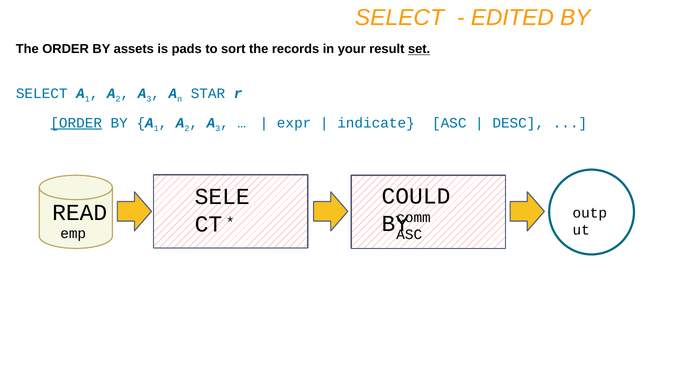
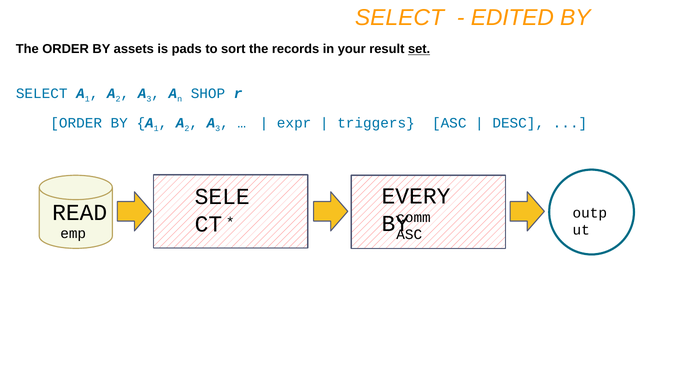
STAR: STAR -> SHOP
ORDER at (76, 123) underline: present -> none
indicate: indicate -> triggers
COULD: COULD -> EVERY
